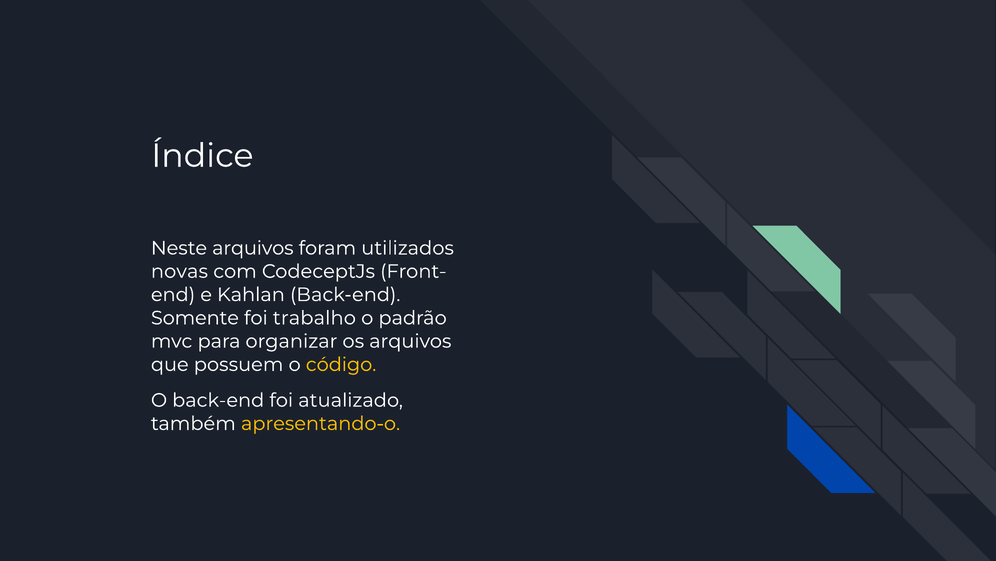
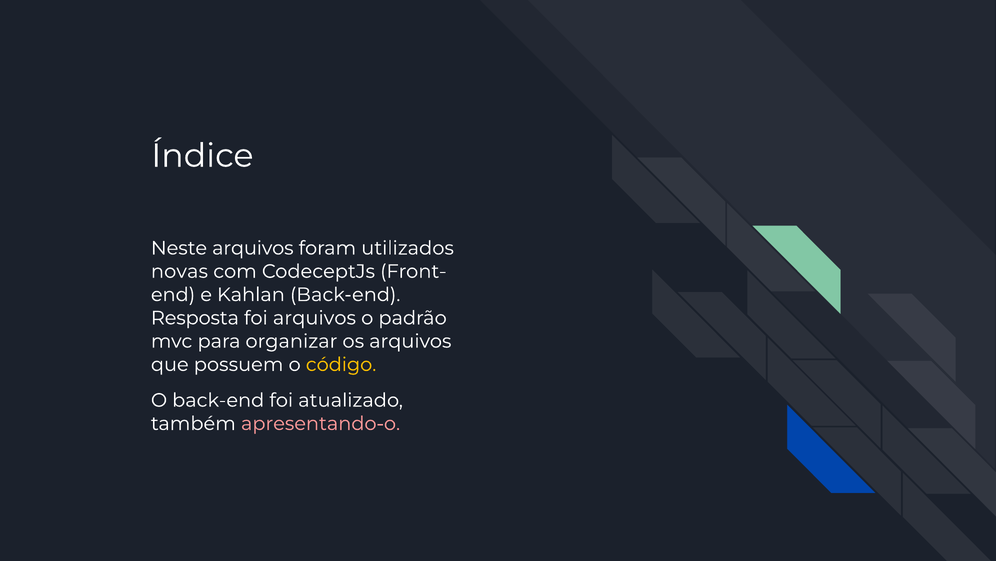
Somente: Somente -> Resposta
foi trabalho: trabalho -> arquivos
apresentando-o colour: yellow -> pink
